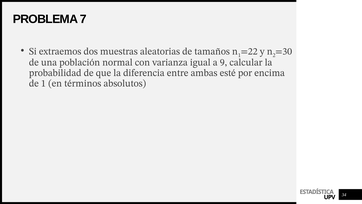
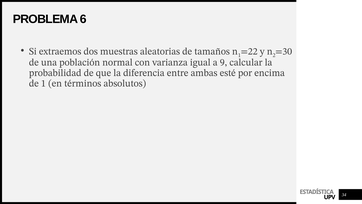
7: 7 -> 6
